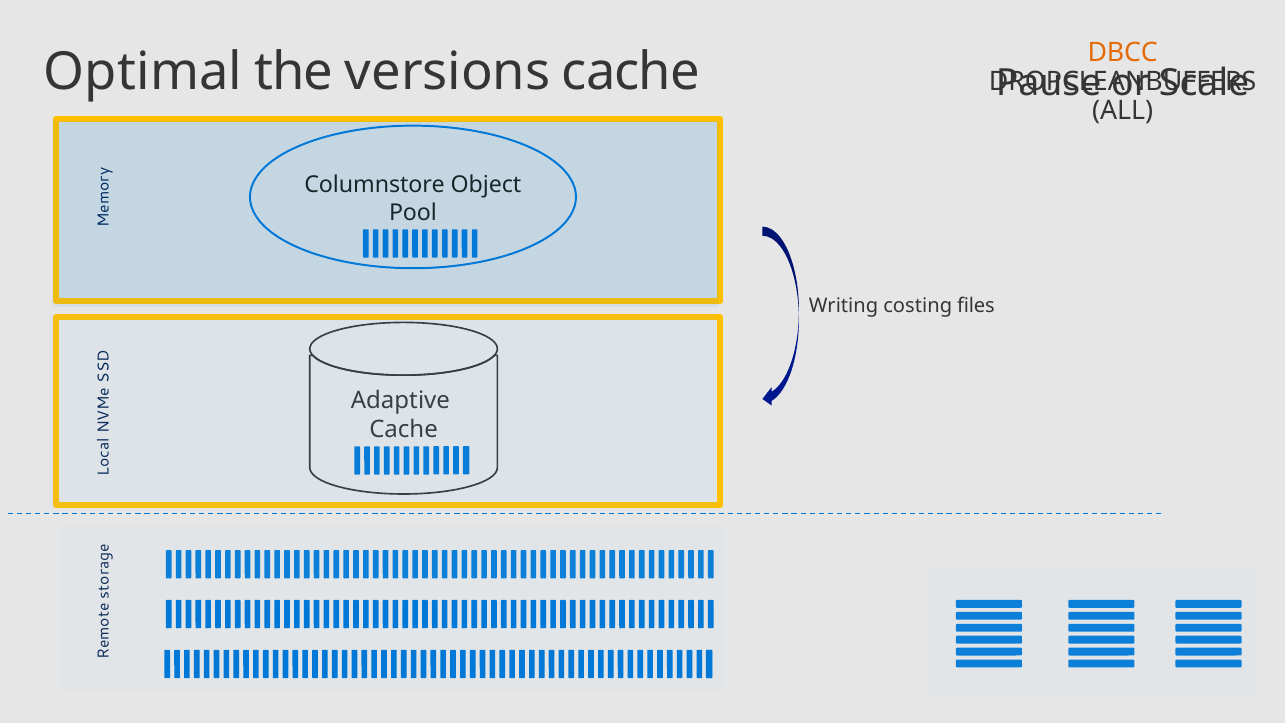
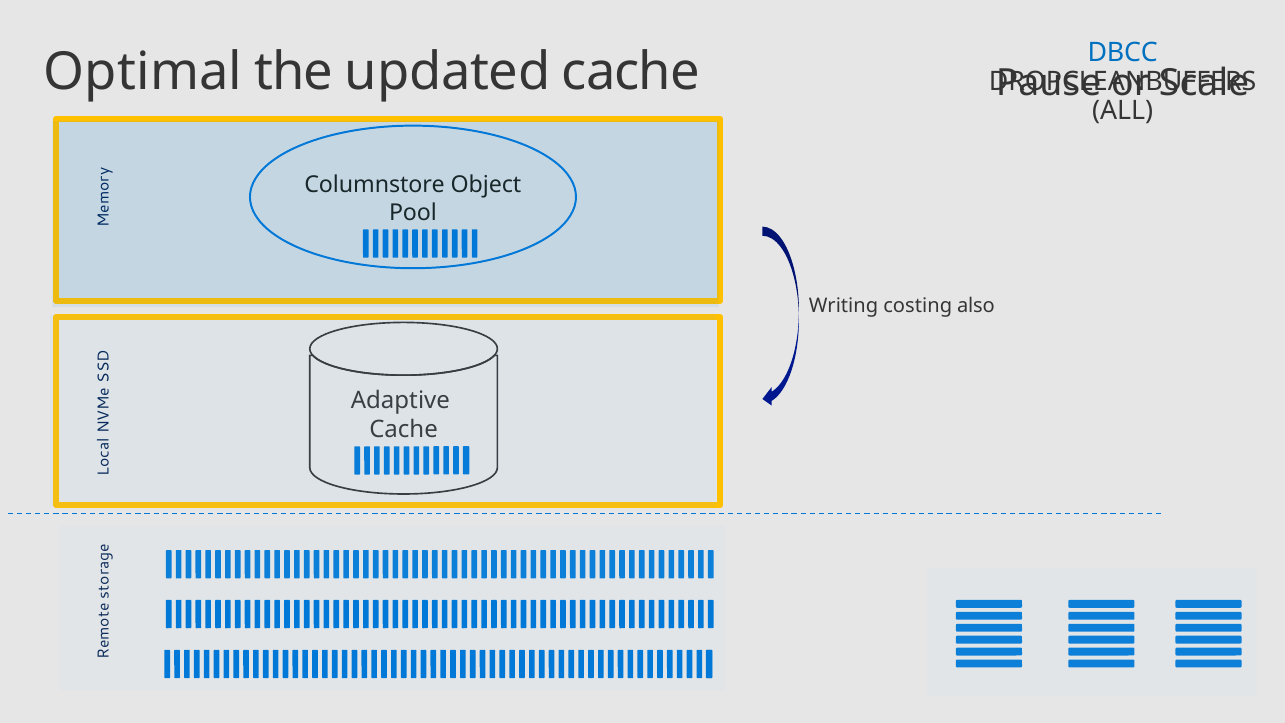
DBCC colour: orange -> blue
versions: versions -> updated
files: files -> also
